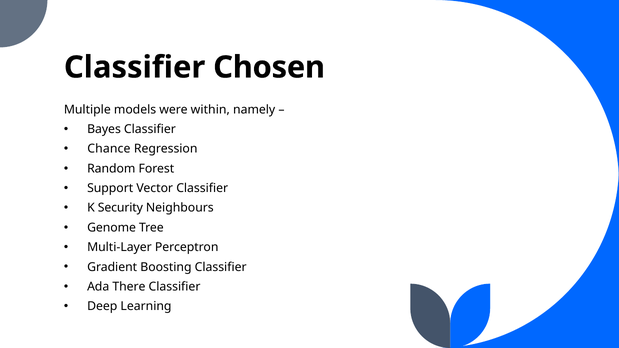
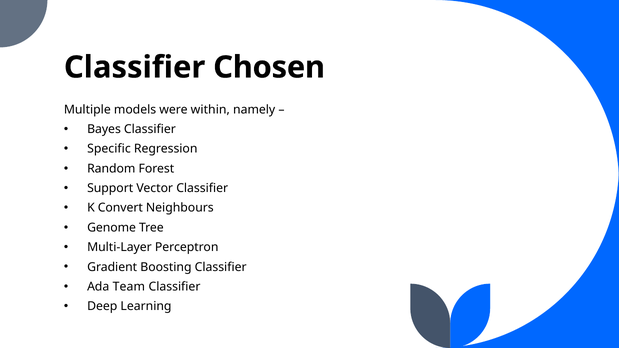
Chance: Chance -> Specific
Security: Security -> Convert
There: There -> Team
